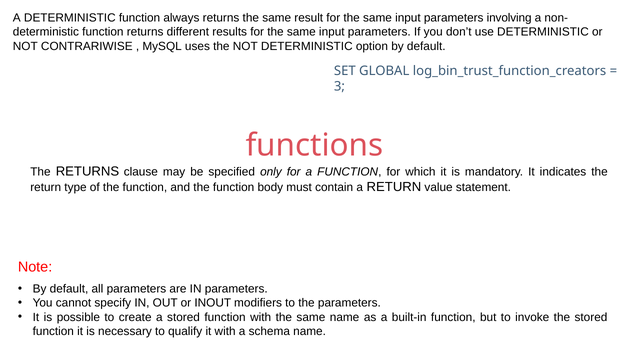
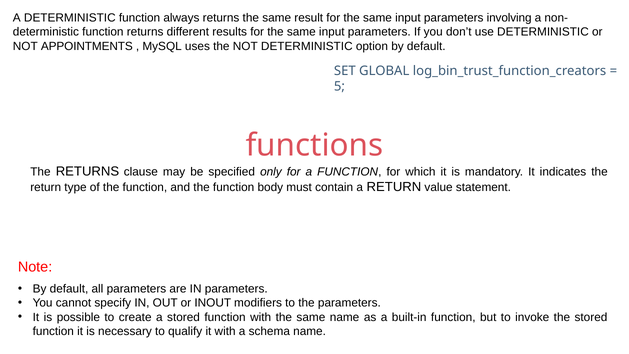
CONTRARIWISE: CONTRARIWISE -> APPOINTMENTS
3: 3 -> 5
